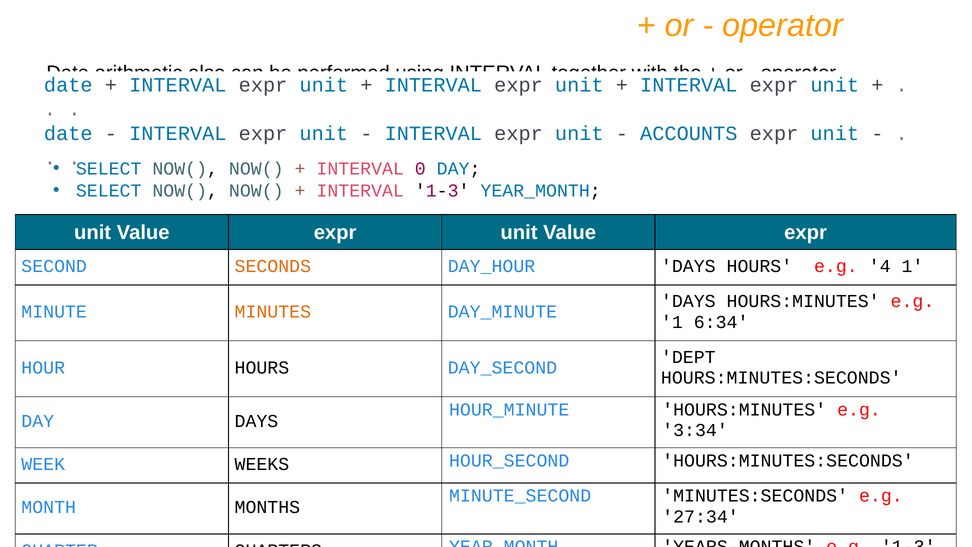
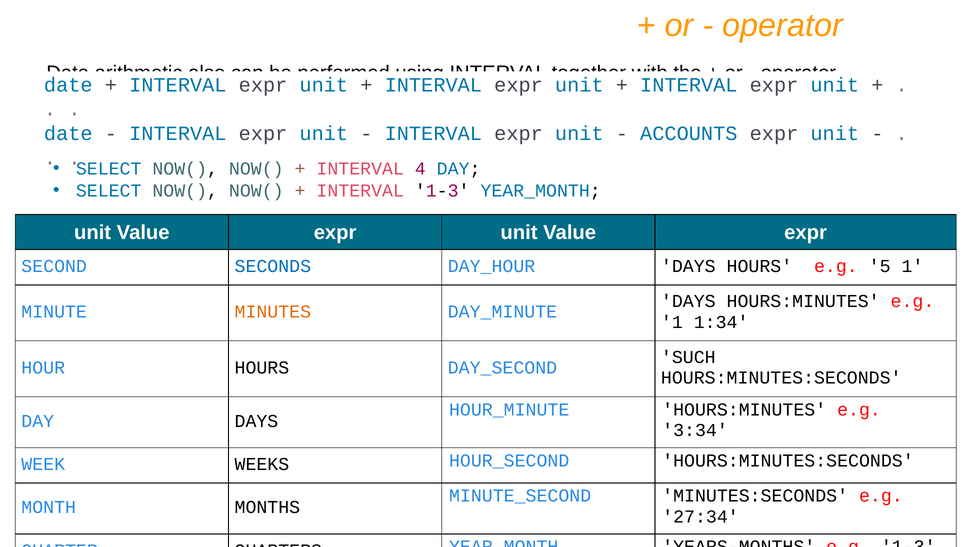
0: 0 -> 4
SECONDS colour: orange -> blue
4: 4 -> 5
6:34: 6:34 -> 1:34
DEPT: DEPT -> SUCH
